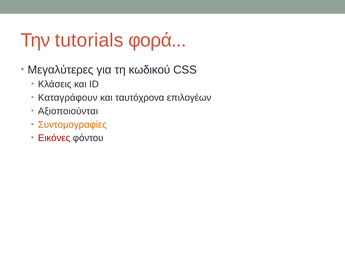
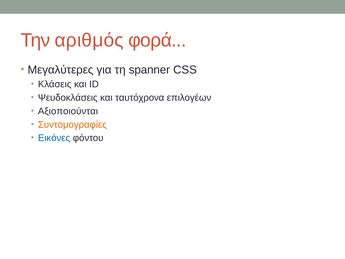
tutorials: tutorials -> αριθμός
κωδικού: κωδικού -> spanner
Καταγράφουν: Καταγράφουν -> Ψευδοκλάσεις
Εικόνες colour: red -> blue
